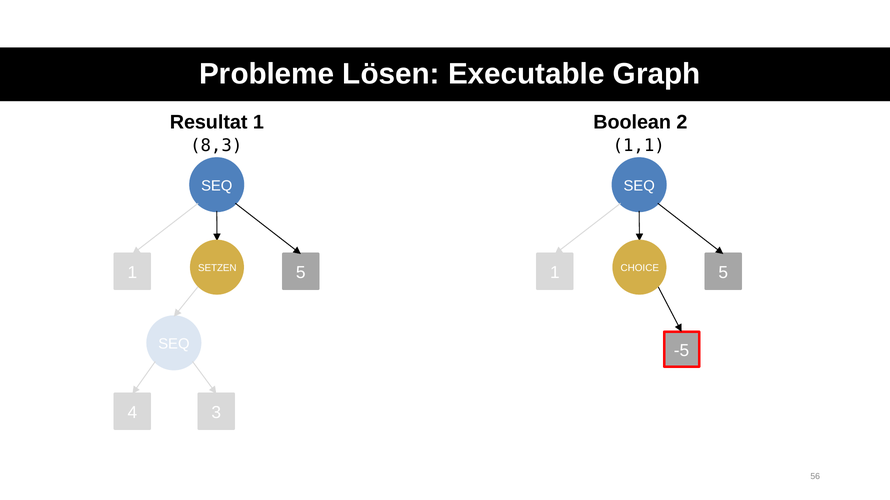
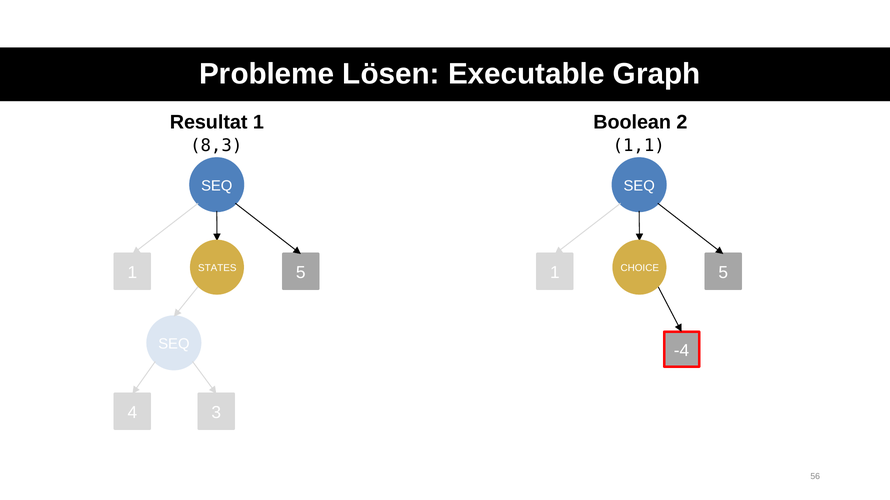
SETZEN: SETZEN -> STATES
-5: -5 -> -4
